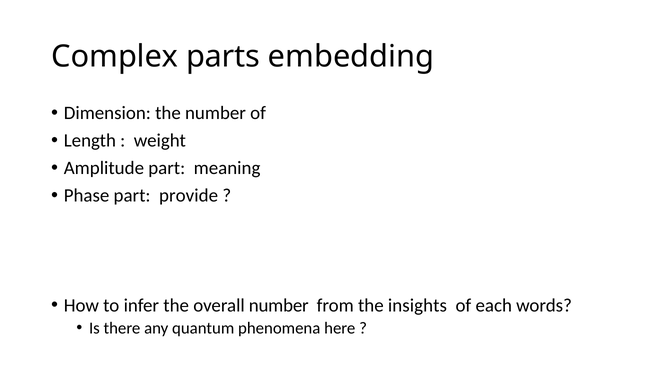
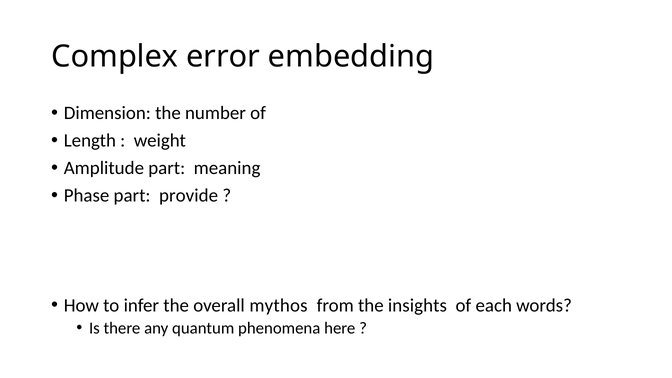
parts: parts -> error
overall number: number -> mythos
